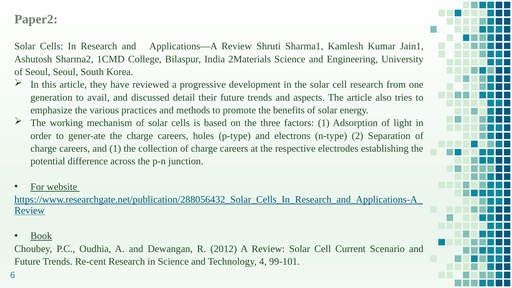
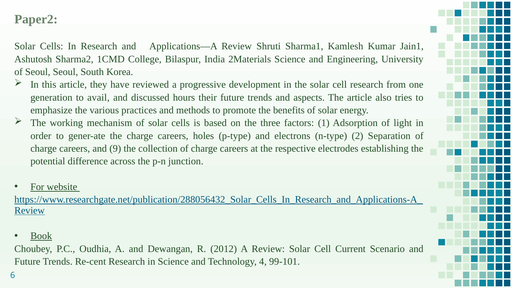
detail: detail -> hours
and 1: 1 -> 9
